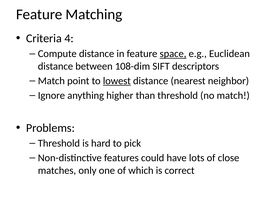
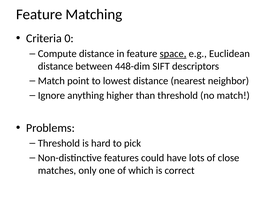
4: 4 -> 0
108-dim: 108-dim -> 448-dim
lowest underline: present -> none
